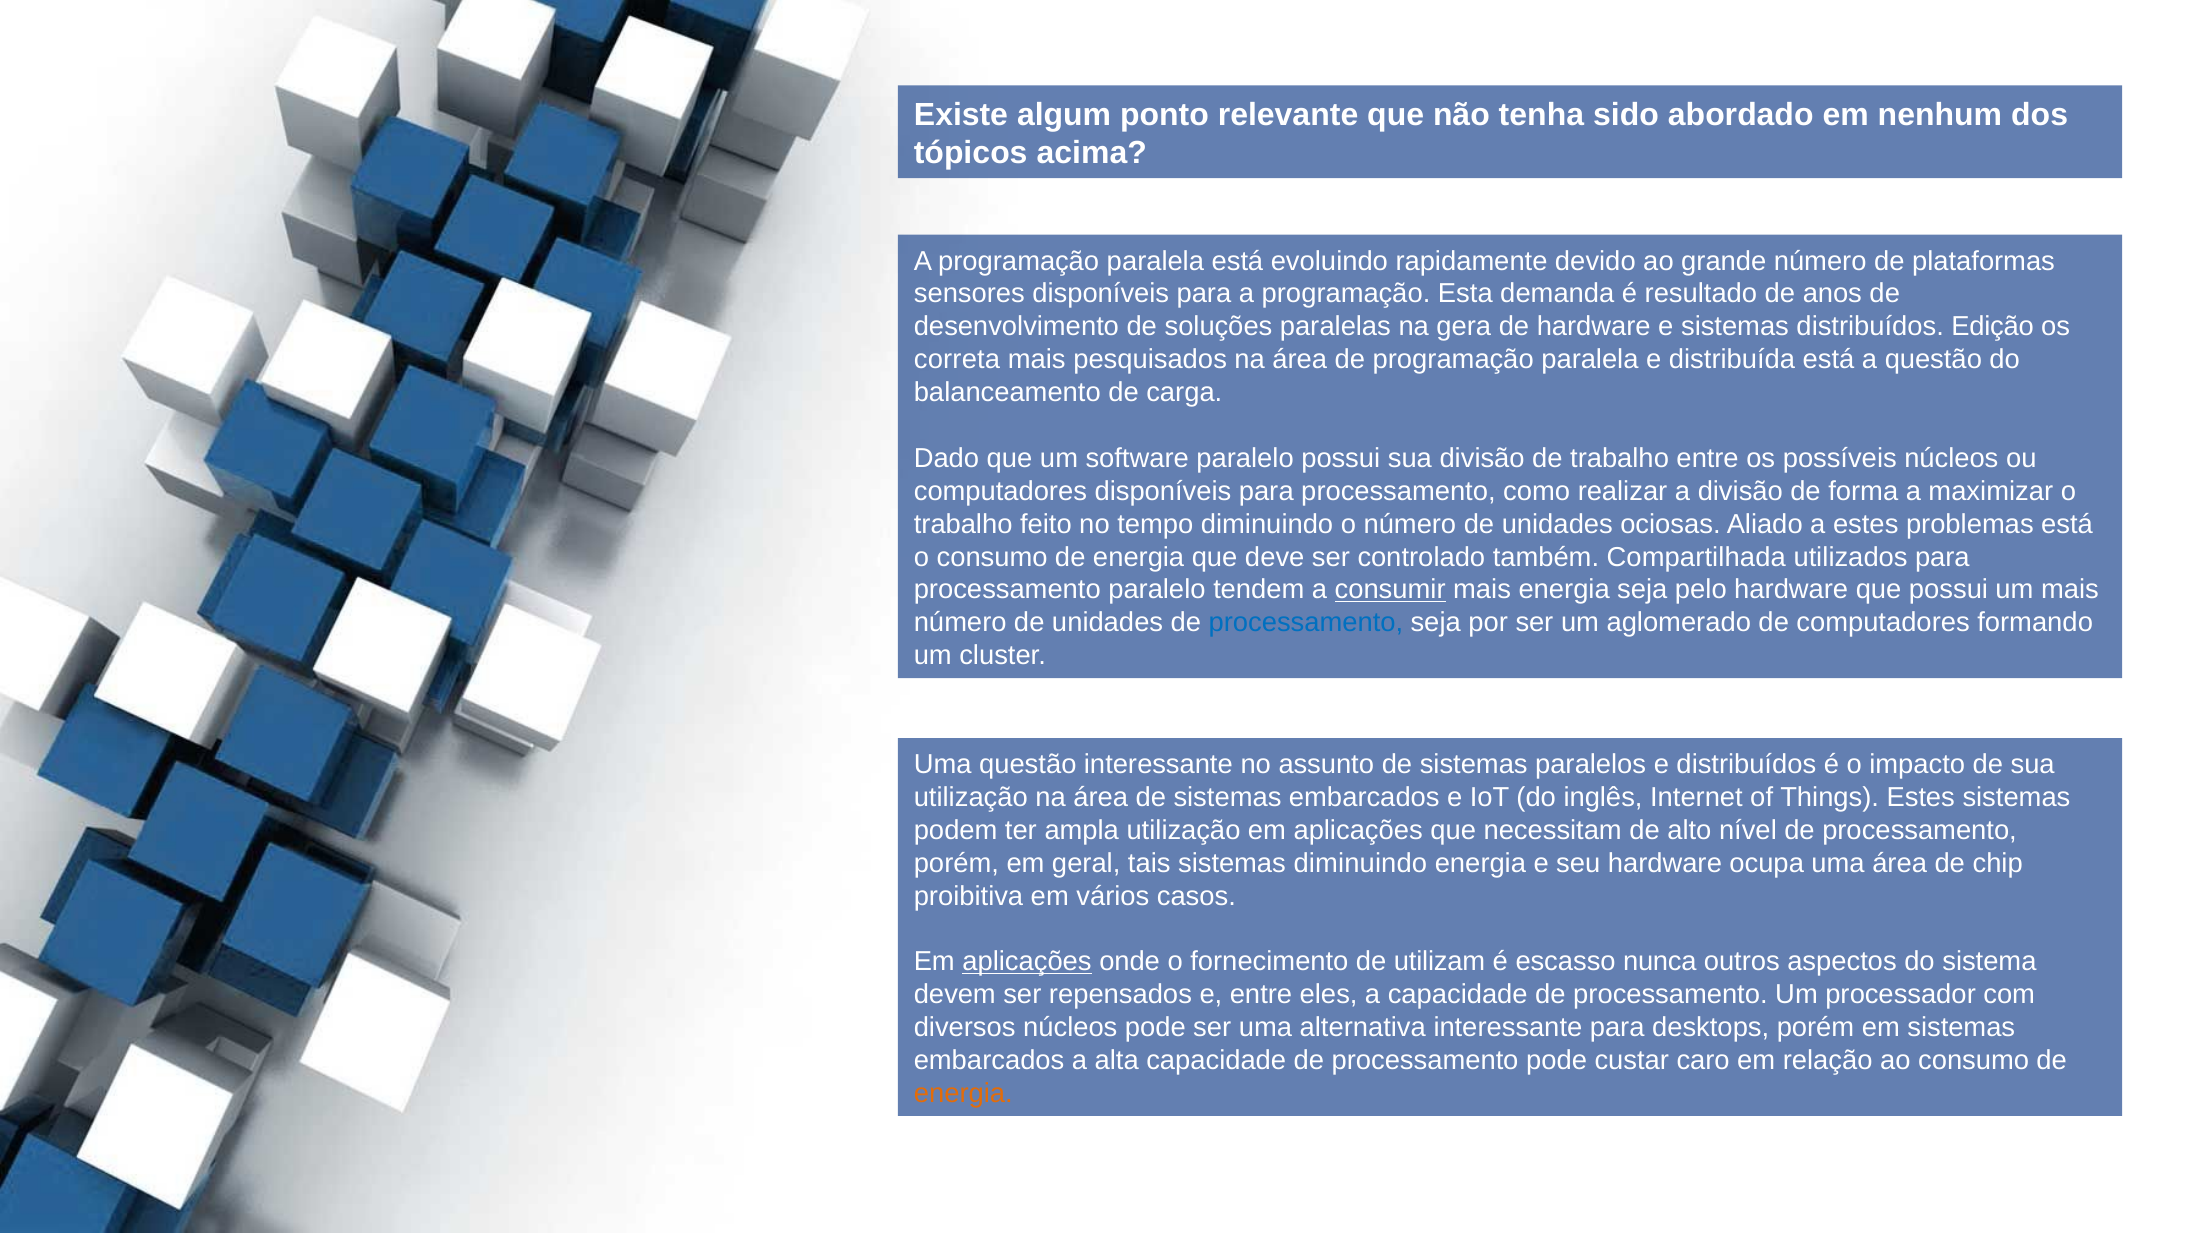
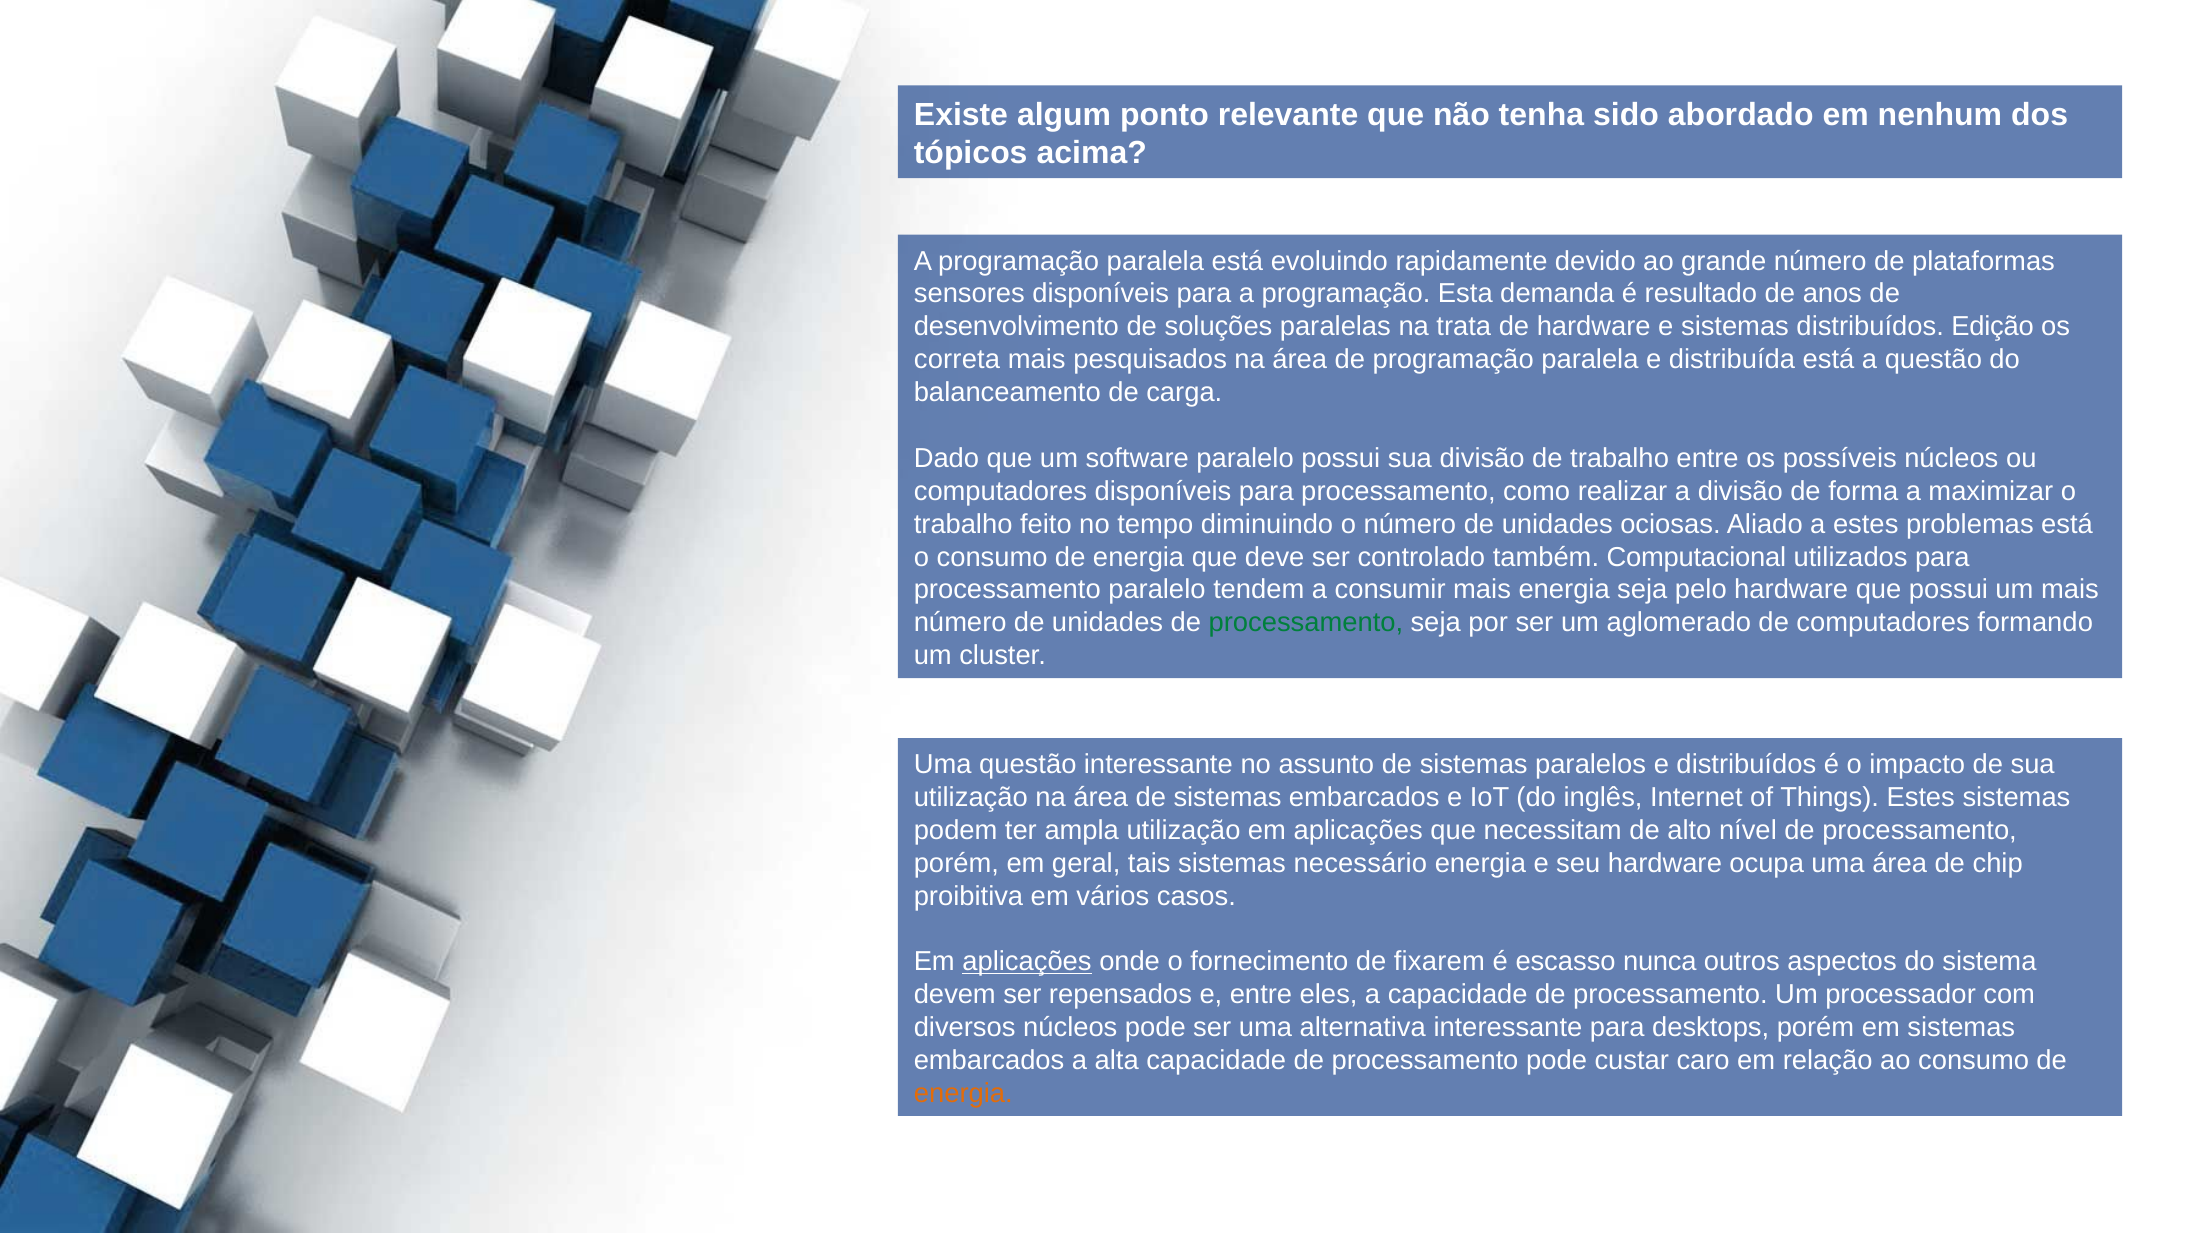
gera: gera -> trata
Compartilhada: Compartilhada -> Computacional
consumir underline: present -> none
processamento at (1306, 622) colour: blue -> green
sistemas diminuindo: diminuindo -> necessário
utilizam: utilizam -> fixarem
